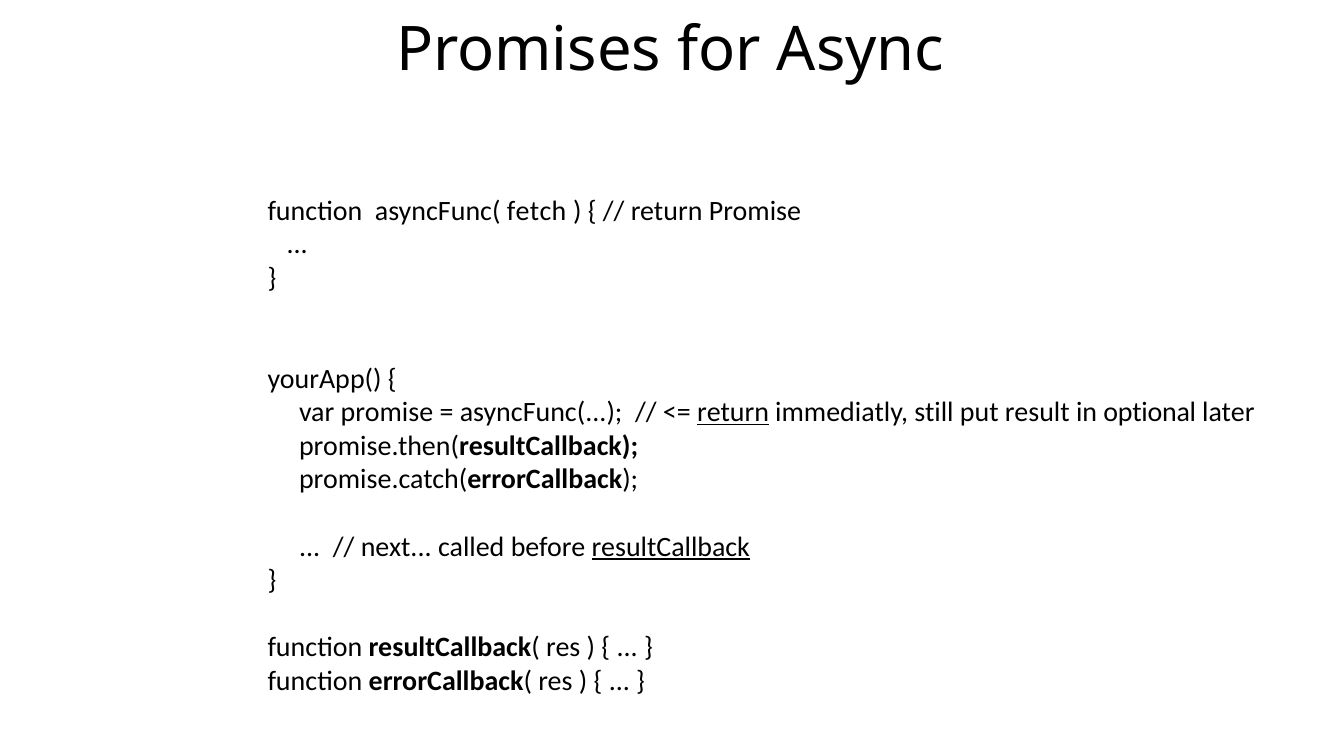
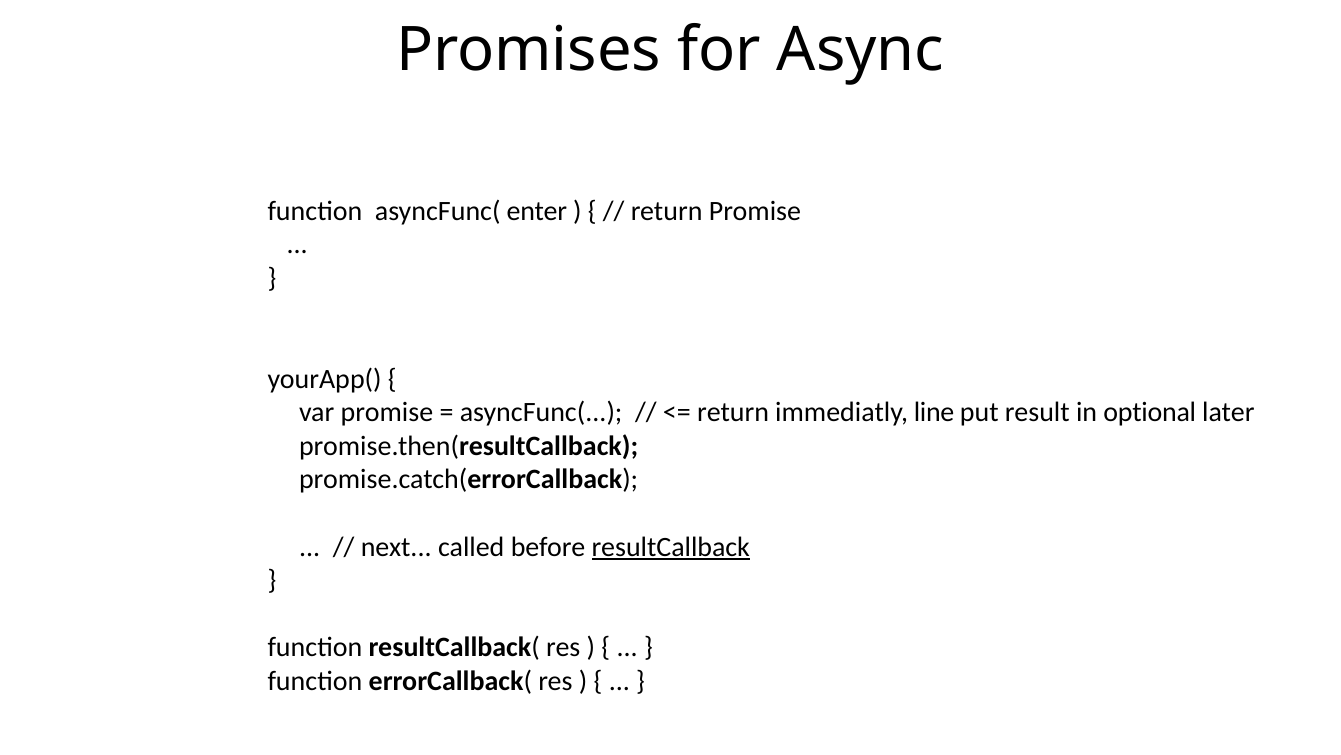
fetch: fetch -> enter
return at (733, 412) underline: present -> none
still: still -> line
